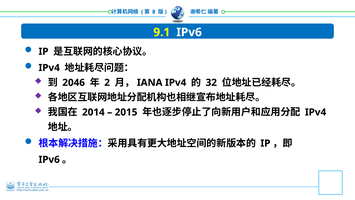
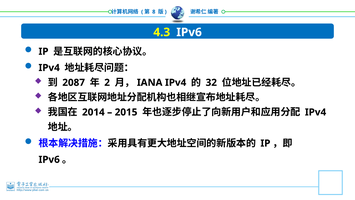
9.1: 9.1 -> 4.3
2046: 2046 -> 2087
